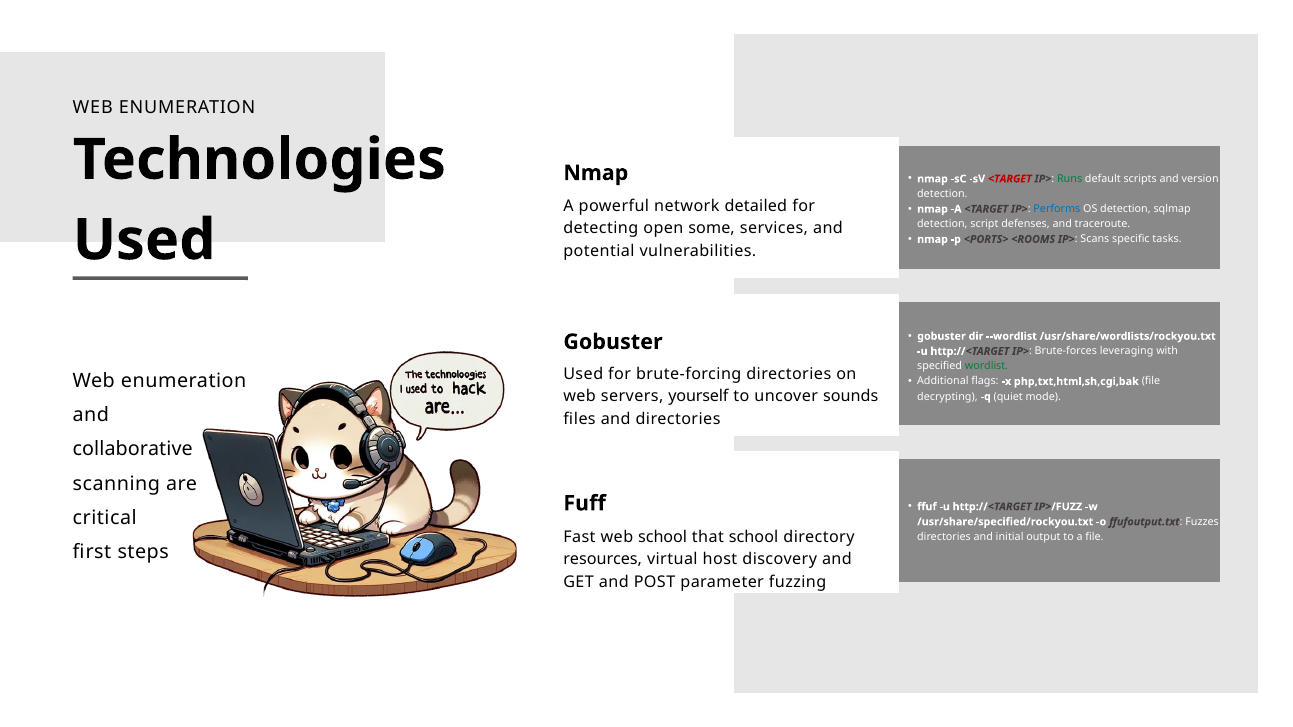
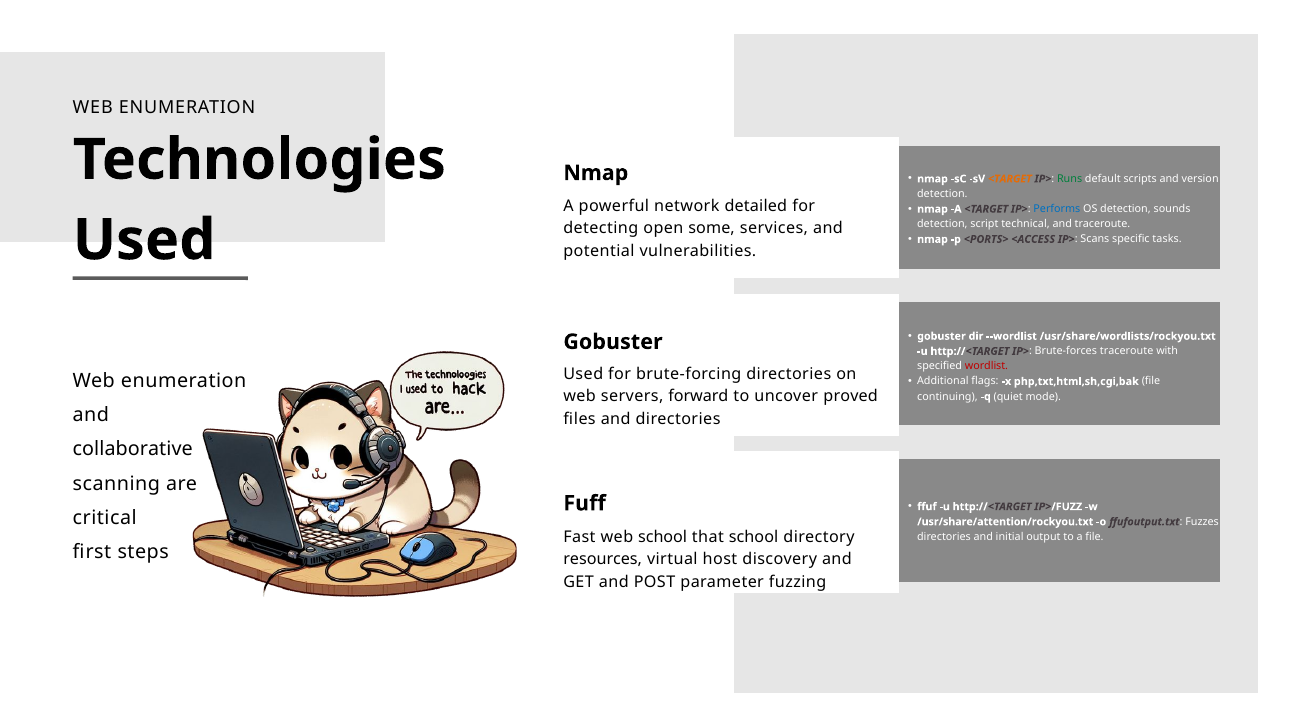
<TARGET at (1010, 179) colour: red -> orange
sqlmap: sqlmap -> sounds
defenses: defenses -> technical
<ROOMS: <ROOMS -> <ACCESS
Brute-forces leveraging: leveraging -> traceroute
wordlist colour: green -> red
yourself: yourself -> forward
sounds: sounds -> proved
decrypting: decrypting -> continuing
/usr/share/specified/rockyou.txt: /usr/share/specified/rockyou.txt -> /usr/share/attention/rockyou.txt
